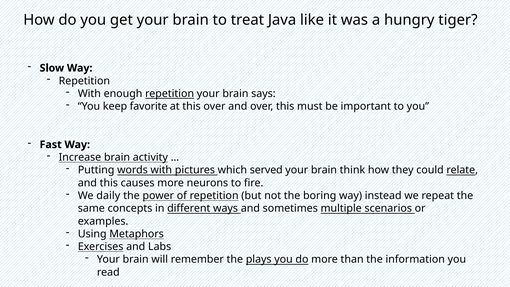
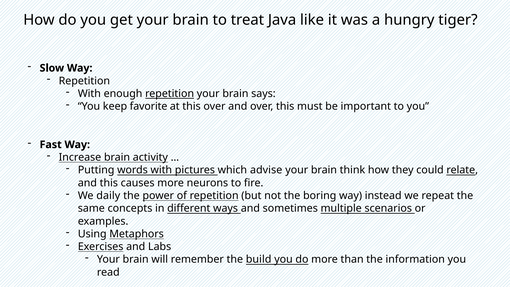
served: served -> advise
plays: plays -> build
